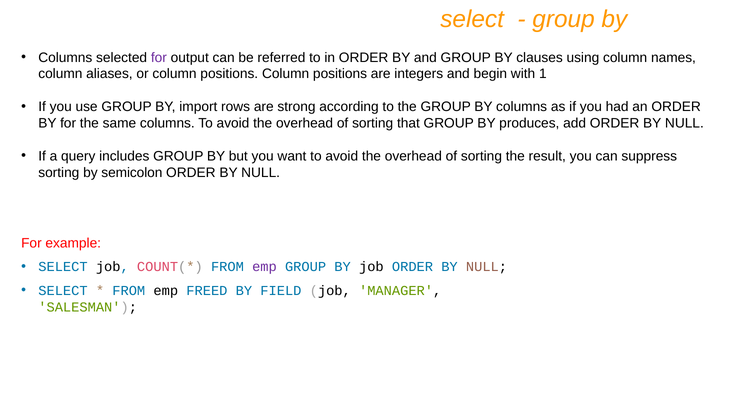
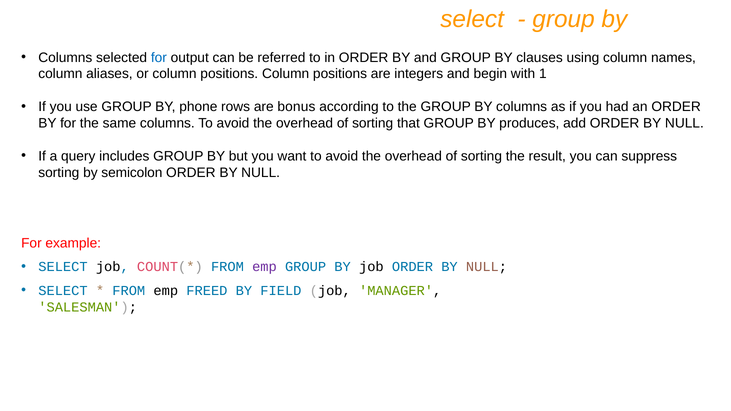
for at (159, 58) colour: purple -> blue
import: import -> phone
strong: strong -> bonus
